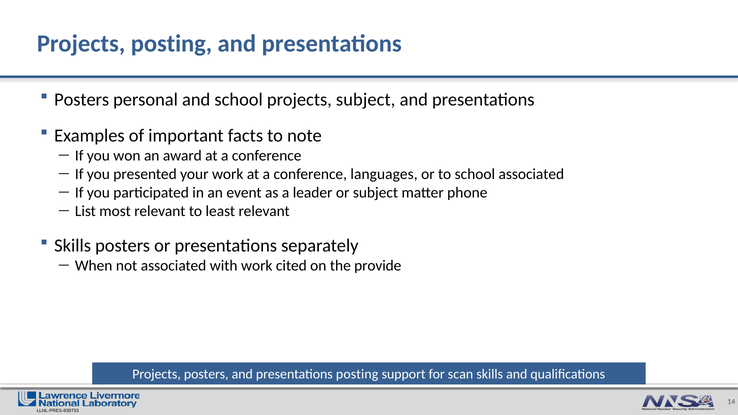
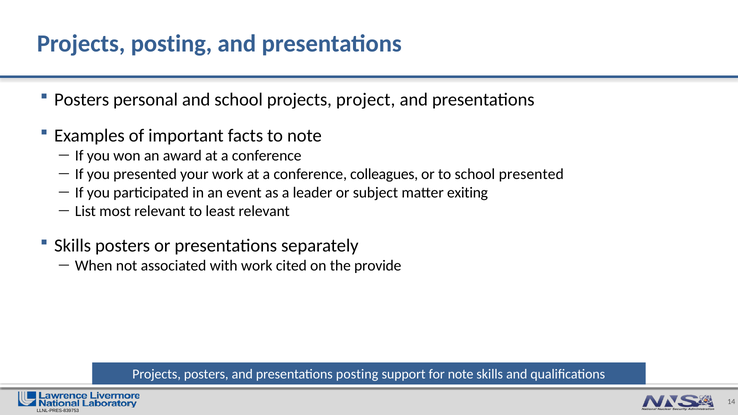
projects subject: subject -> project
languages: languages -> colleagues
school associated: associated -> presented
phone: phone -> exiting
for scan: scan -> note
